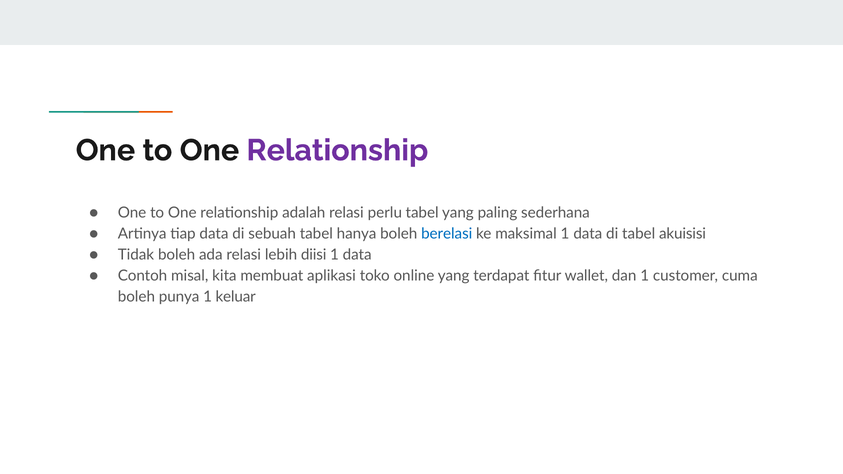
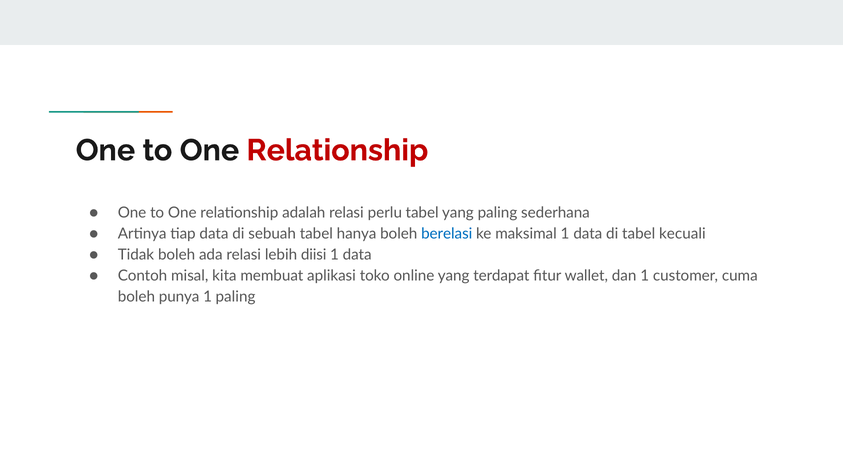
Relationship at (337, 150) colour: purple -> red
akuisisi: akuisisi -> kecuali
1 keluar: keluar -> paling
